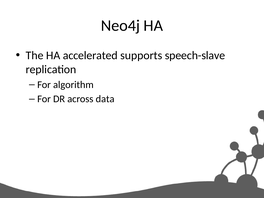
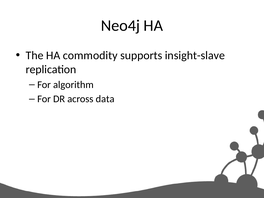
accelerated: accelerated -> commodity
speech-slave: speech-slave -> insight-slave
